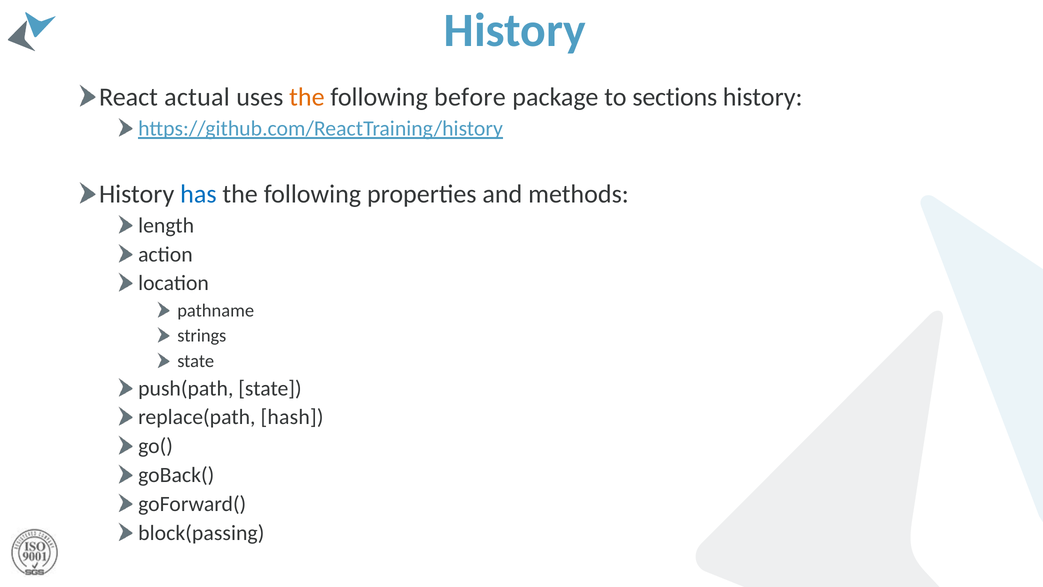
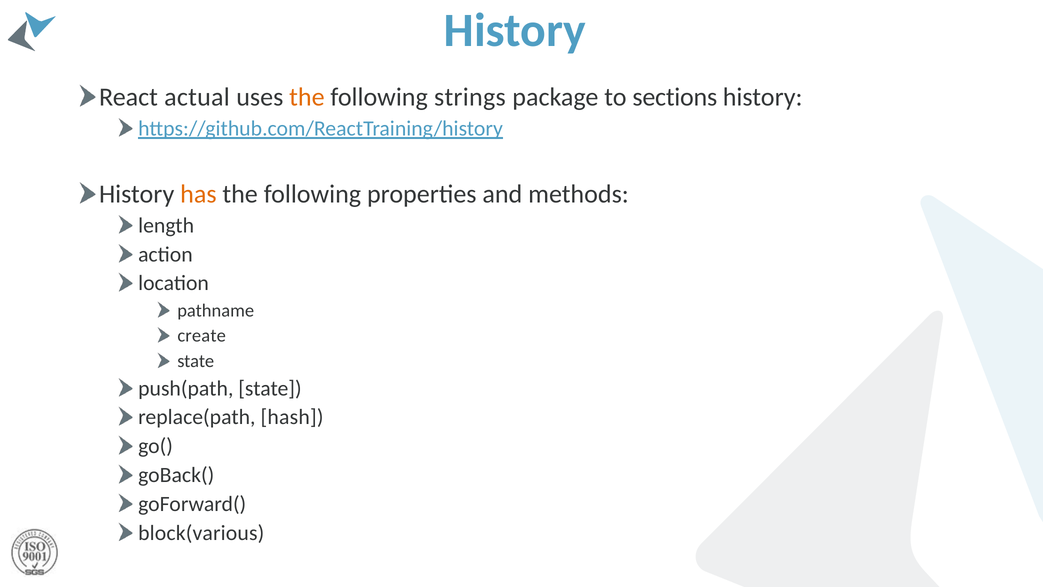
before: before -> strings
has colour: blue -> orange
strings: strings -> create
block(passing: block(passing -> block(various
